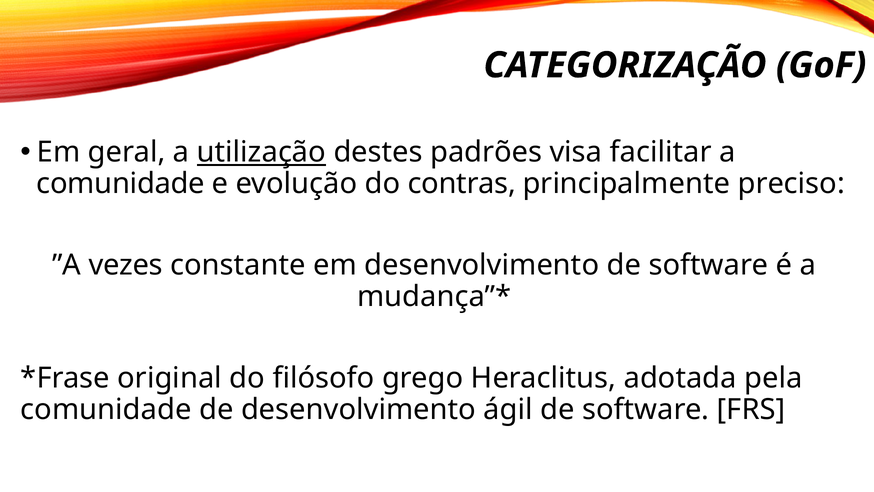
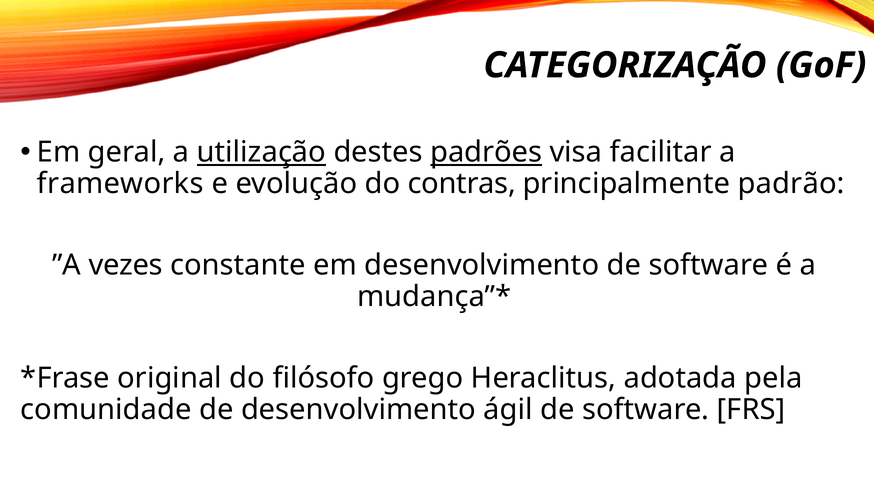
padrões underline: none -> present
comunidade at (121, 184): comunidade -> frameworks
preciso: preciso -> padrão
